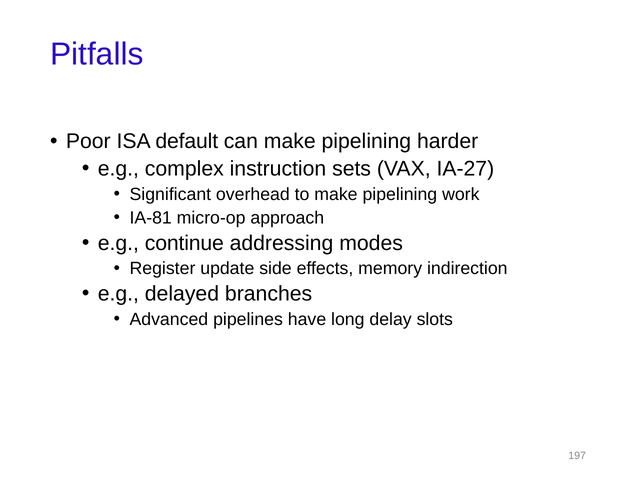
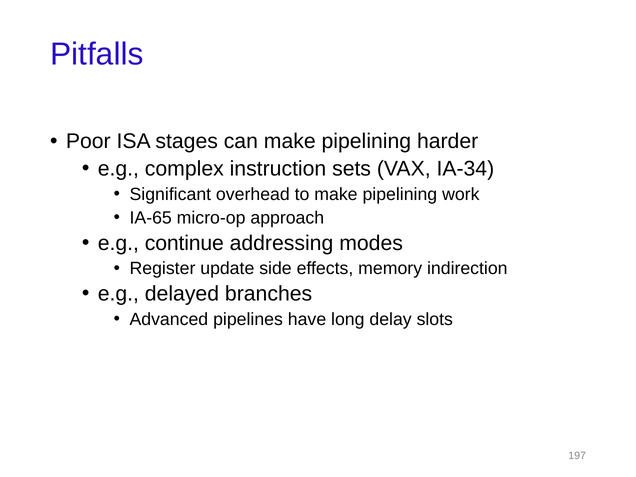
default: default -> stages
IA-27: IA-27 -> IA-34
IA-81: IA-81 -> IA-65
